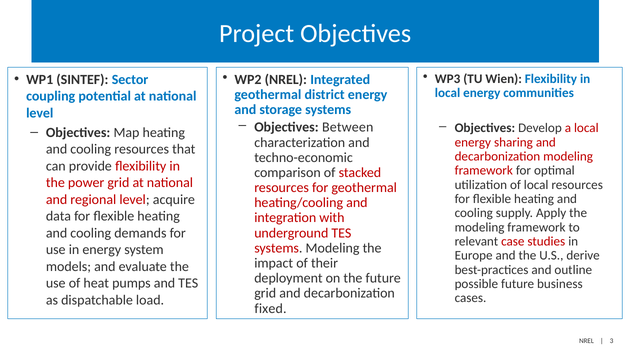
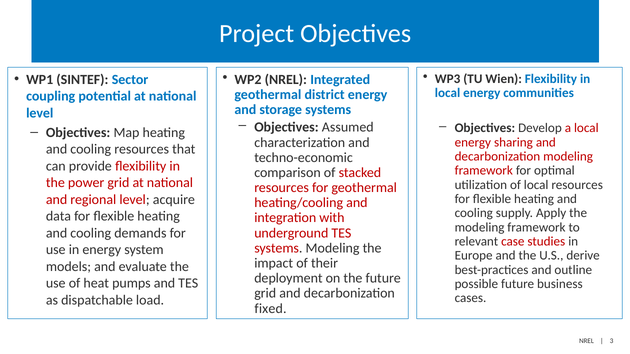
Between: Between -> Assumed
